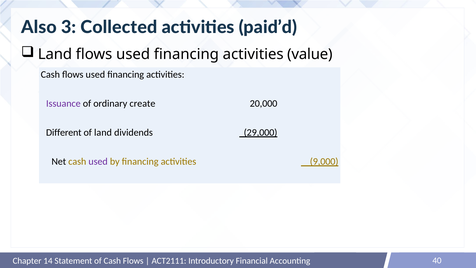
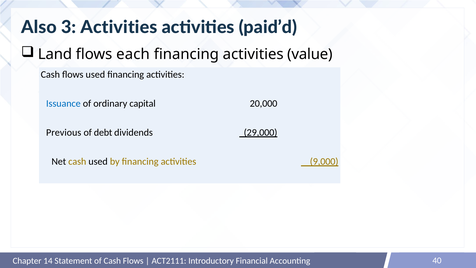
3 Collected: Collected -> Activities
used at (133, 54): used -> each
Issuance colour: purple -> blue
create: create -> capital
Different: Different -> Previous
of land: land -> debt
used at (98, 161) colour: purple -> black
